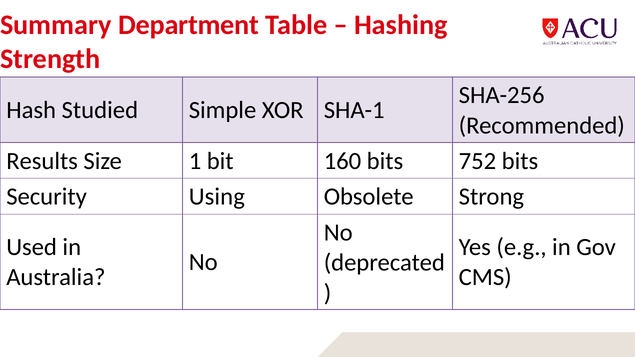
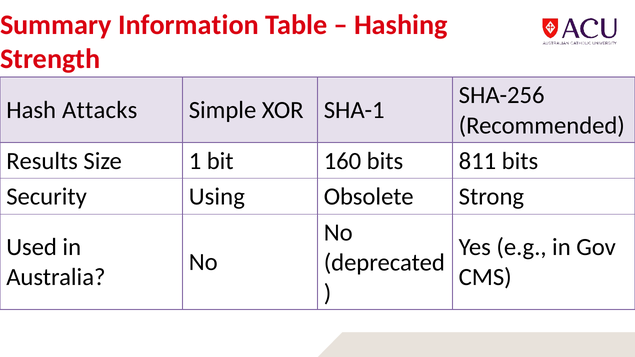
Department: Department -> Information
Studied: Studied -> Attacks
752: 752 -> 811
